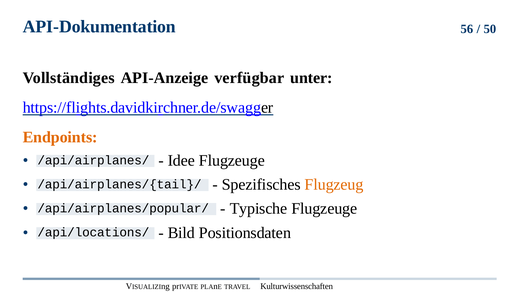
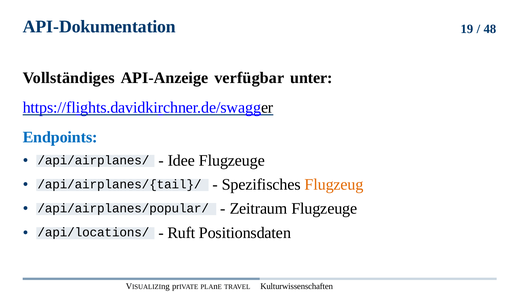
56: 56 -> 19
50: 50 -> 48
Endpoints colour: orange -> blue
Typische: Typische -> Zeitraum
Bild: Bild -> Ruft
